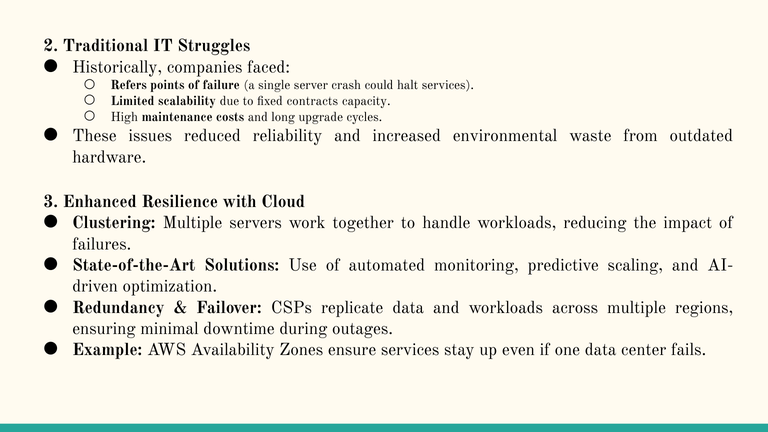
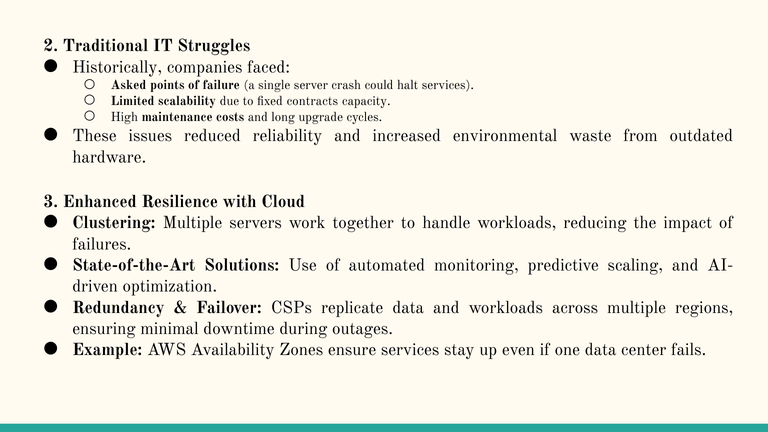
Refers: Refers -> Asked
